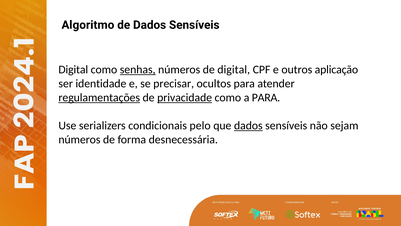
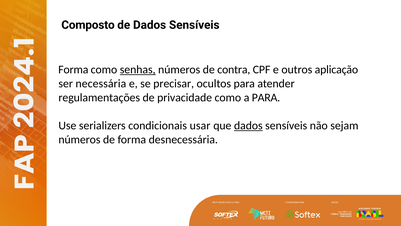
Algoritmo: Algoritmo -> Composto
Digital at (73, 69): Digital -> Forma
de digital: digital -> contra
identidade: identidade -> necessária
regulamentações underline: present -> none
privacidade underline: present -> none
pelo: pelo -> usar
